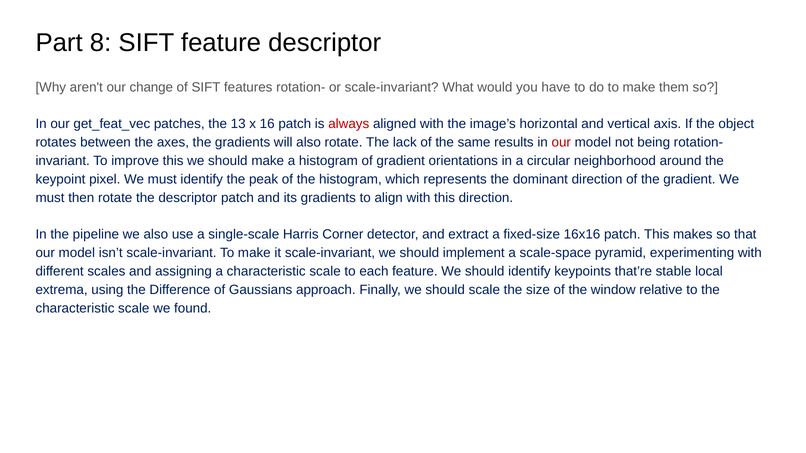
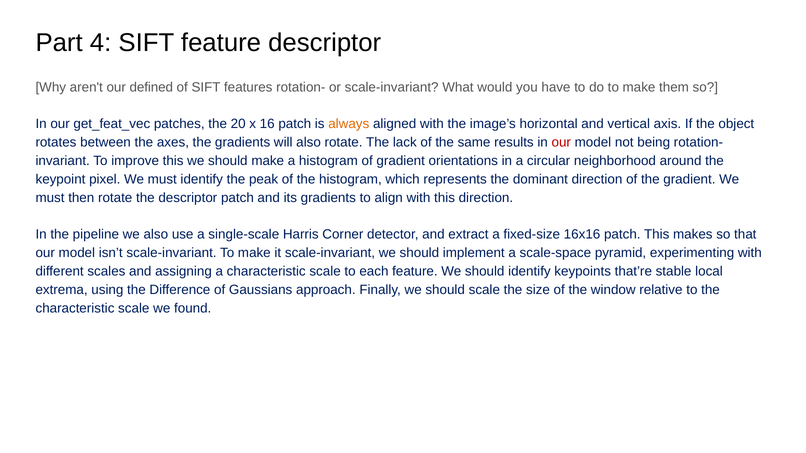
8: 8 -> 4
change: change -> defined
13: 13 -> 20
always colour: red -> orange
